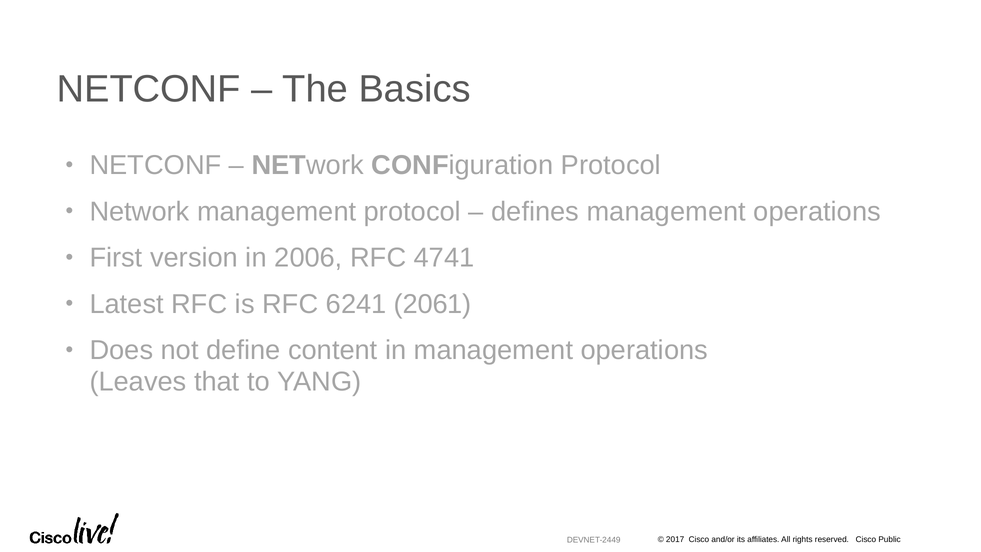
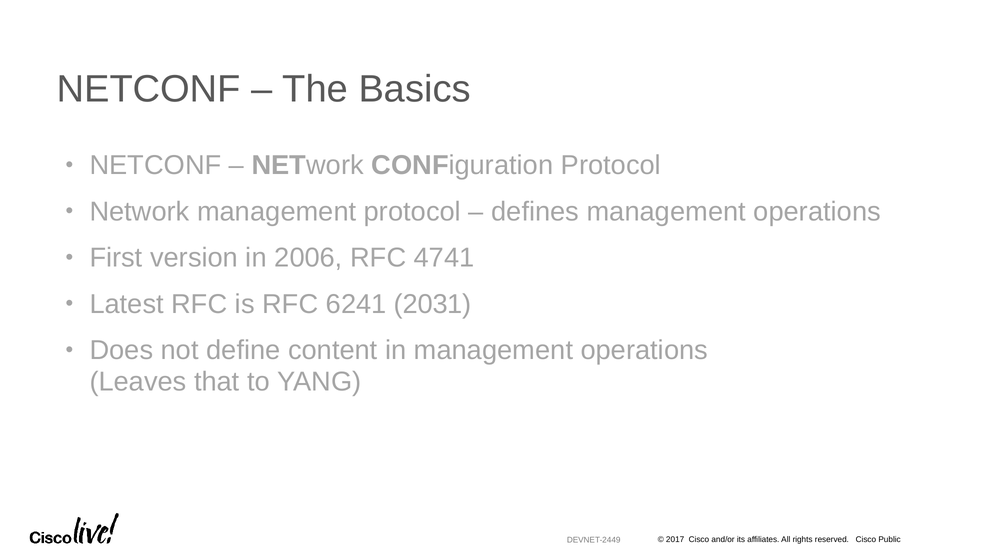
2061: 2061 -> 2031
